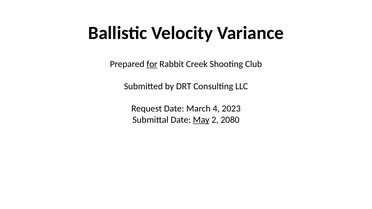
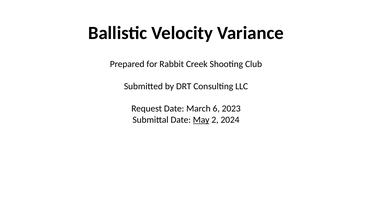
for underline: present -> none
4: 4 -> 6
2080: 2080 -> 2024
